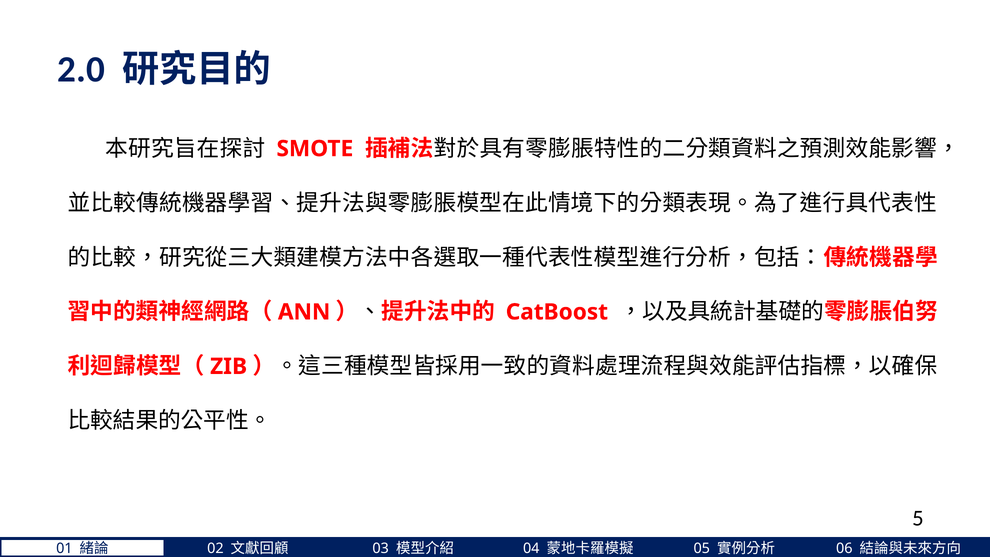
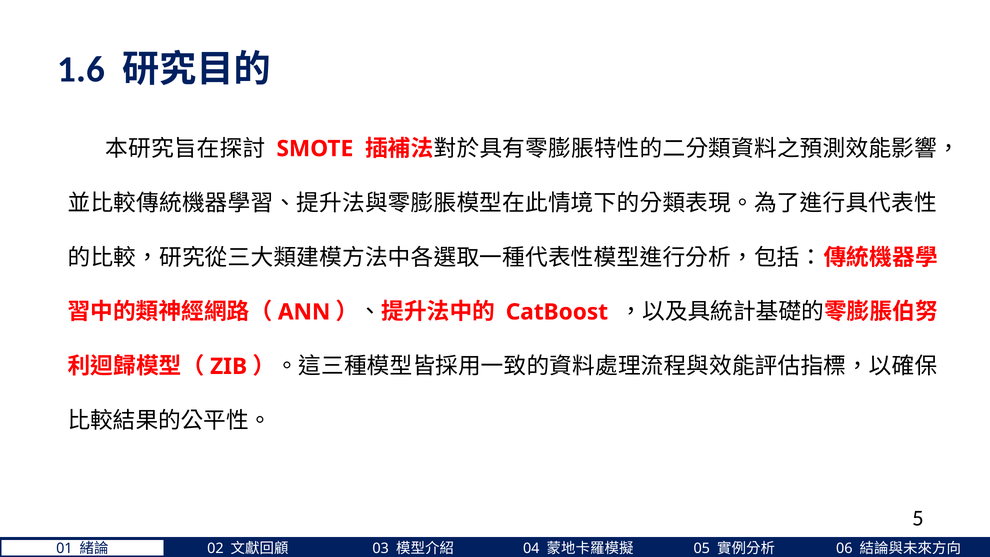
2.0: 2.0 -> 1.6
